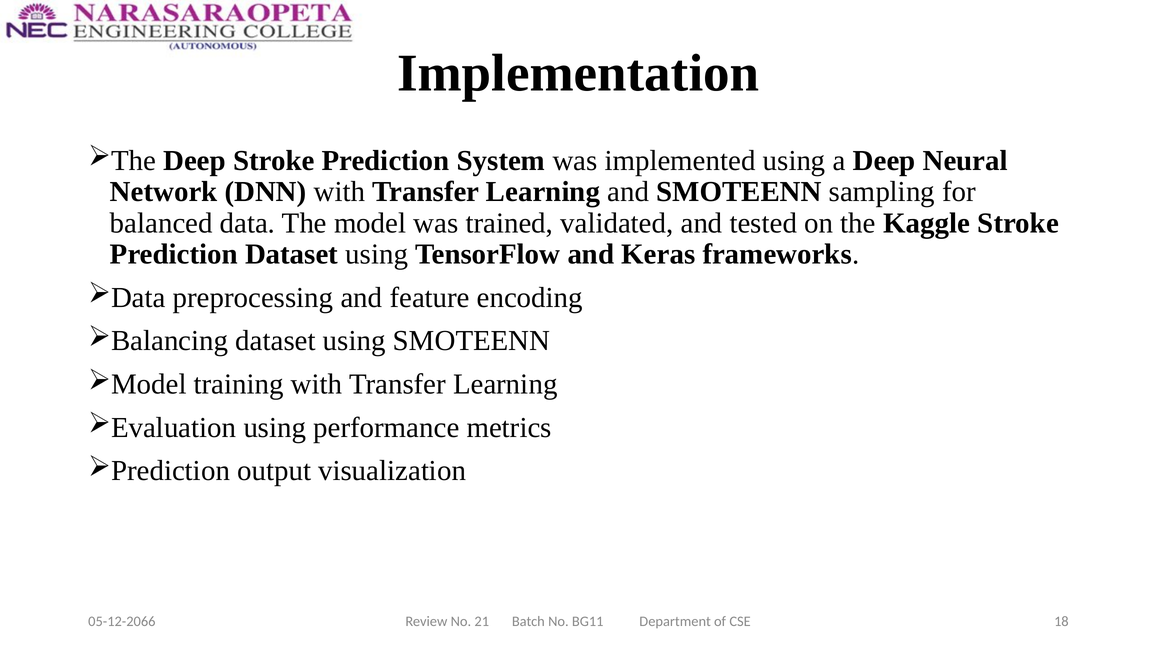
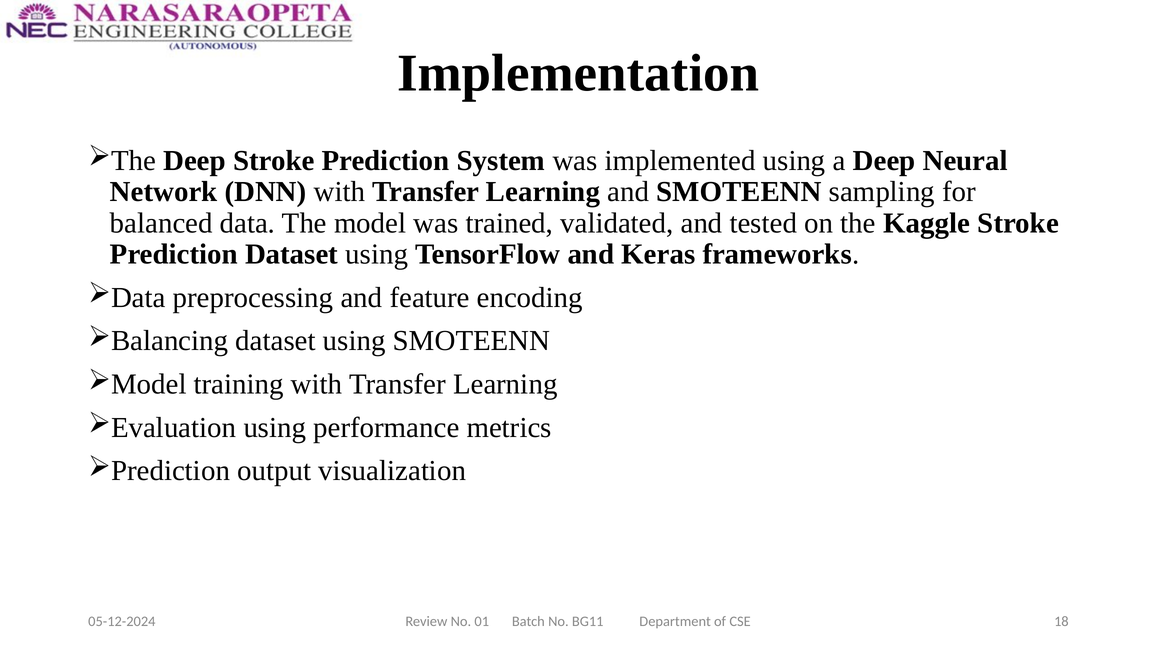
21: 21 -> 01
05-12-2066: 05-12-2066 -> 05-12-2024
